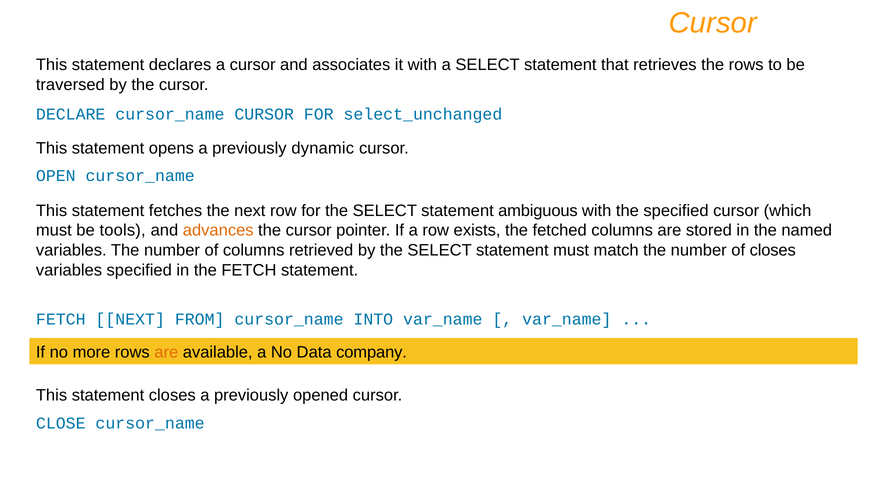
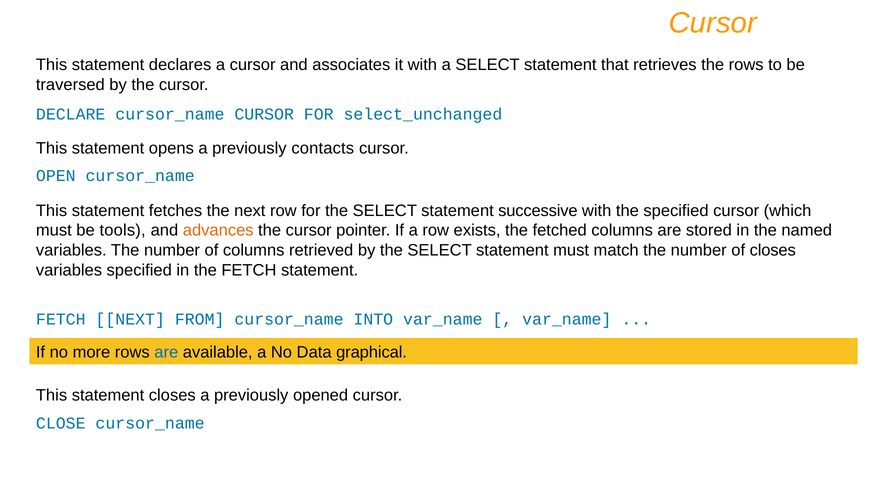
dynamic: dynamic -> contacts
ambiguous: ambiguous -> successive
are at (166, 352) colour: orange -> blue
company: company -> graphical
